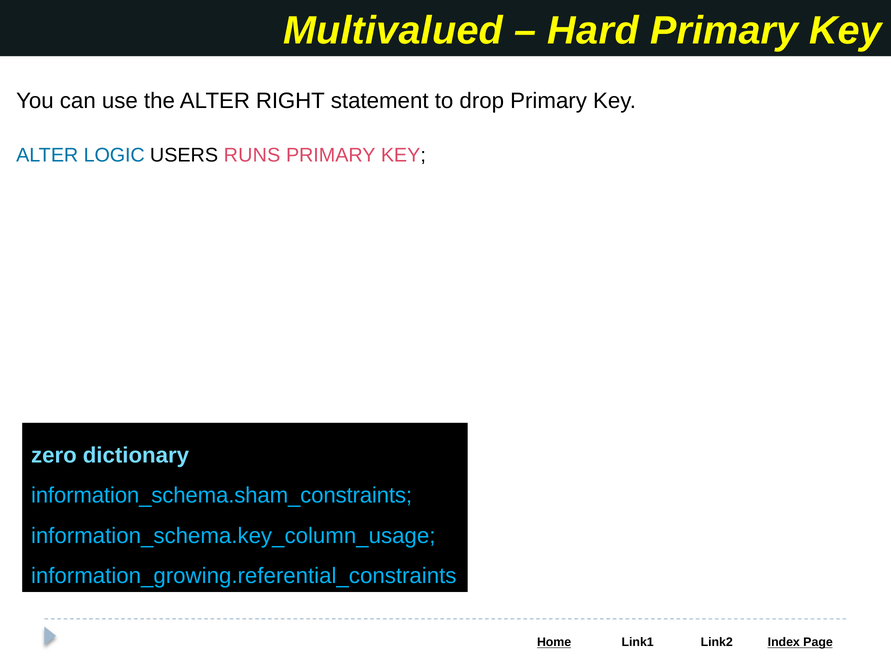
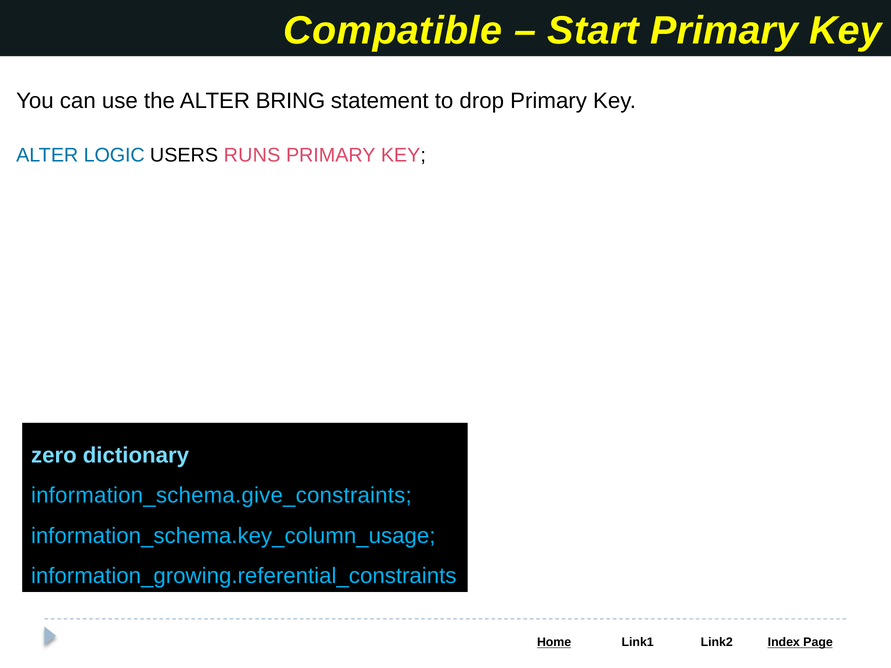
Multivalued: Multivalued -> Compatible
Hard: Hard -> Start
RIGHT: RIGHT -> BRING
information_schema.sham_constraints: information_schema.sham_constraints -> information_schema.give_constraints
